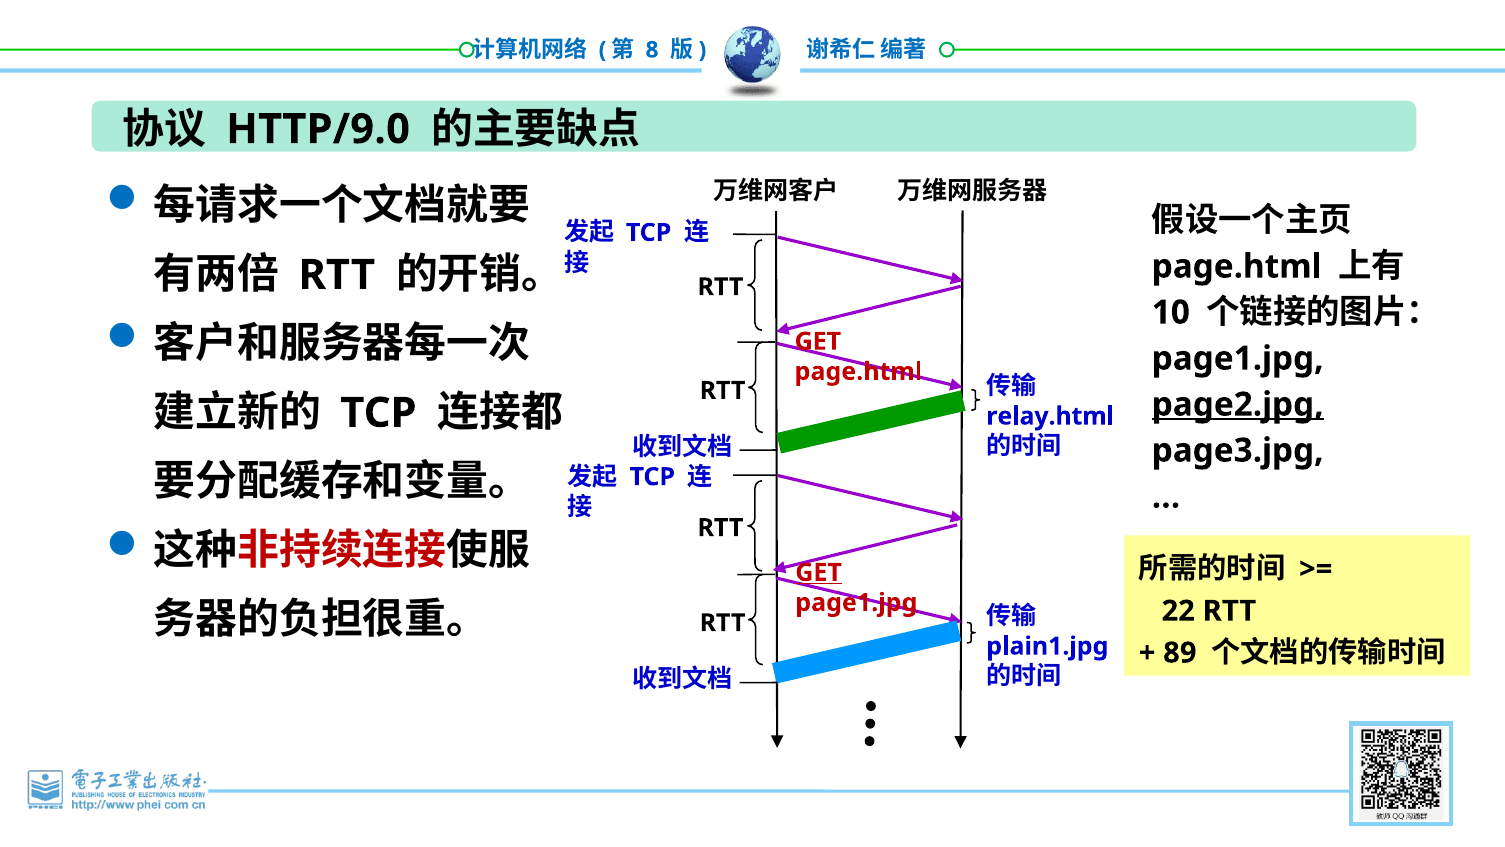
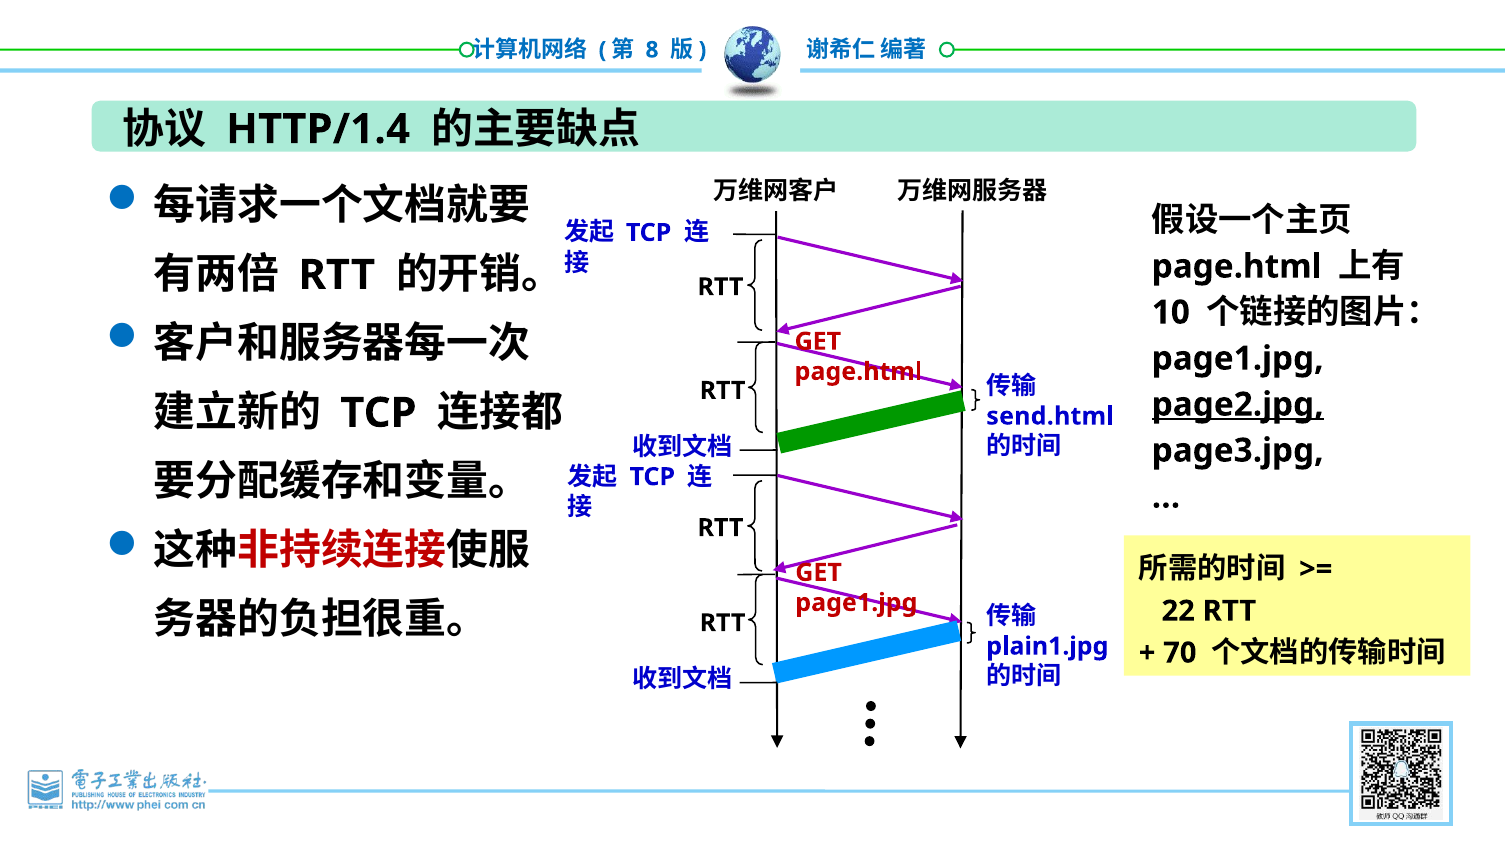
HTTP/9.0: HTTP/9.0 -> HTTP/1.4
relay.html: relay.html -> send.html
GET at (819, 572) underline: present -> none
89: 89 -> 70
